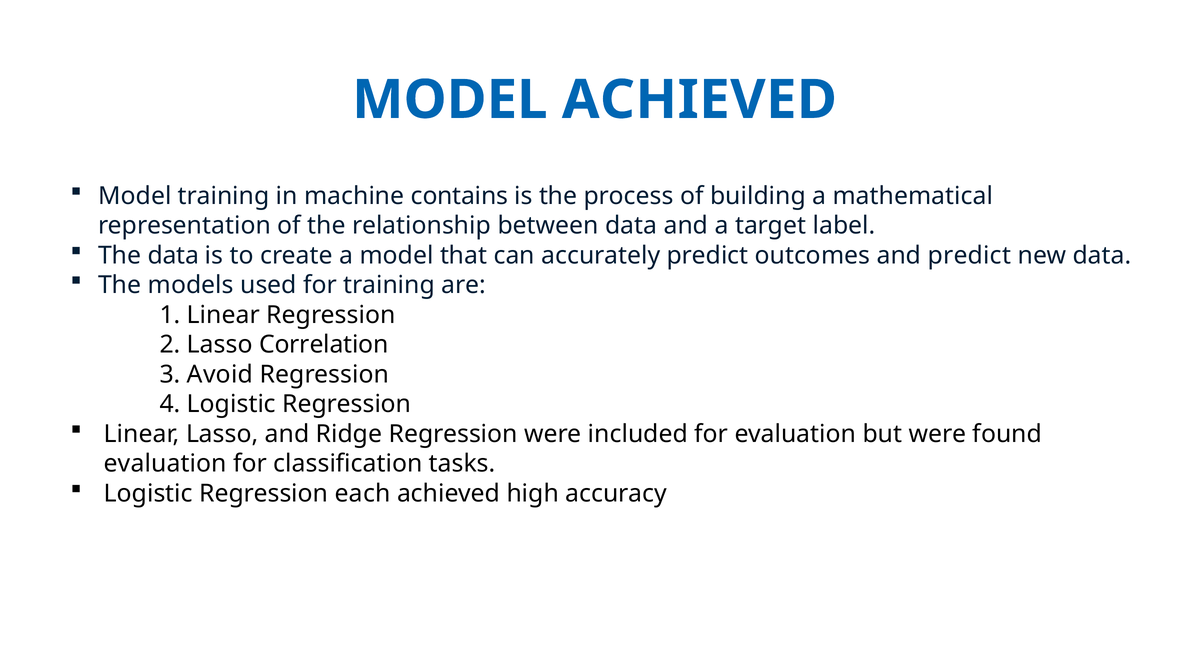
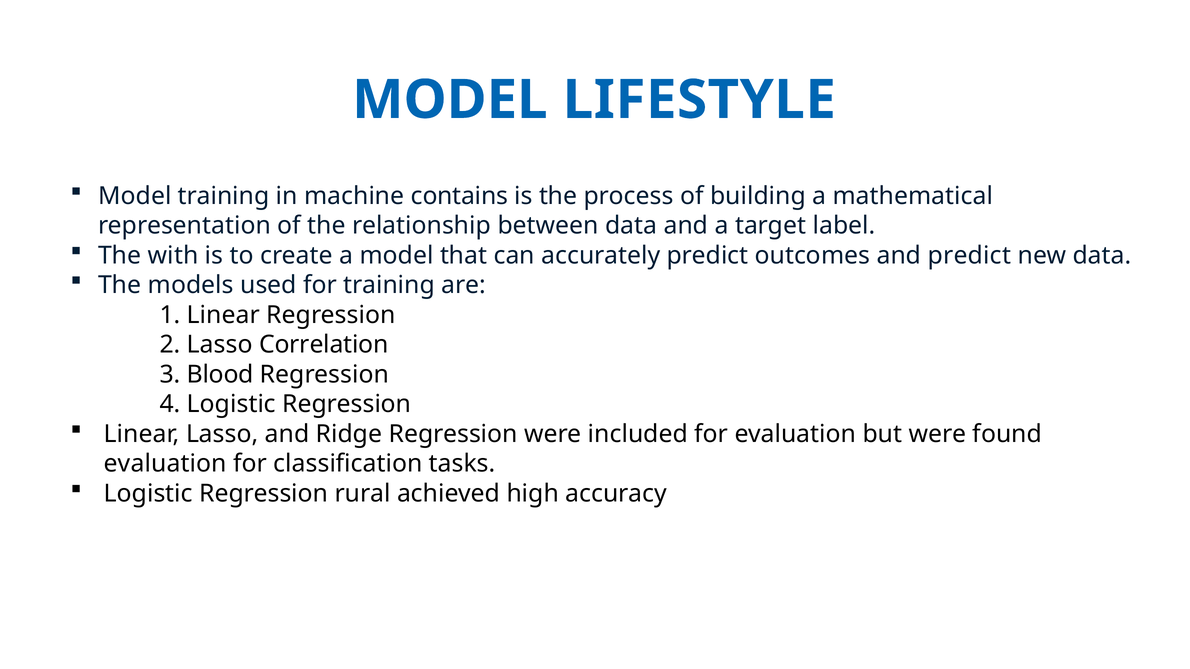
MODEL ACHIEVED: ACHIEVED -> LIFESTYLE
The data: data -> with
Avoid: Avoid -> Blood
each: each -> rural
